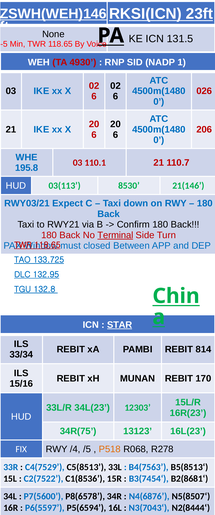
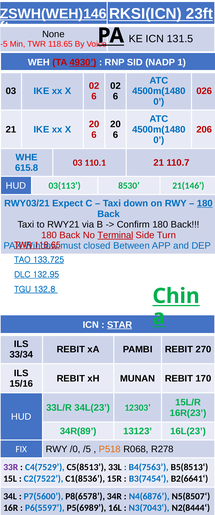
4930 underline: none -> present
195.8: 195.8 -> 615.8
180 at (205, 203) underline: none -> present
814: 814 -> 270
34R(75: 34R(75 -> 34R(89
/4: /4 -> /0
33R colour: blue -> purple
B2(8681‘: B2(8681‘ -> B2(6641‘
P5(6594: P5(6594 -> P5(6989
